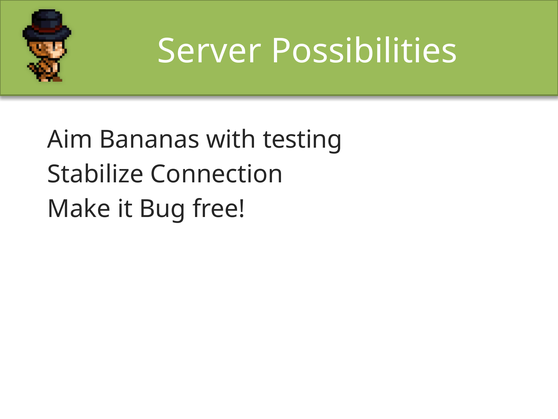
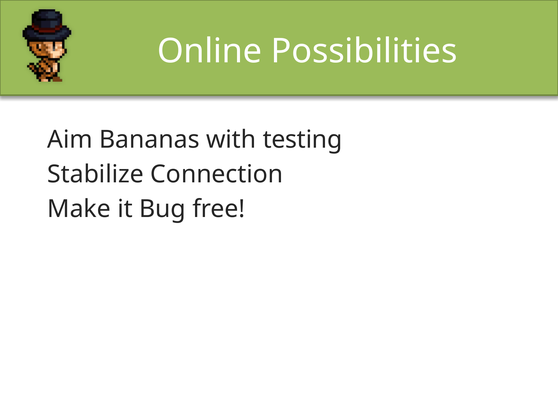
Server: Server -> Online
